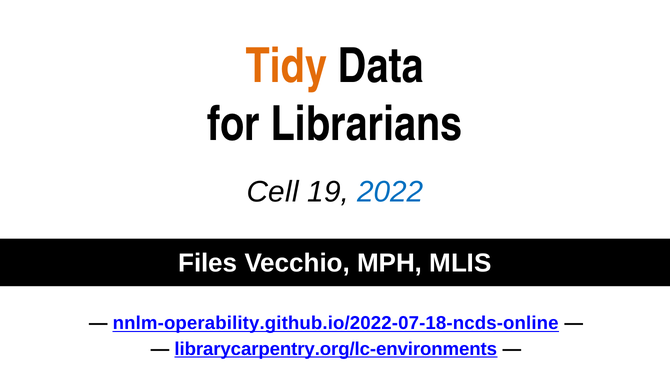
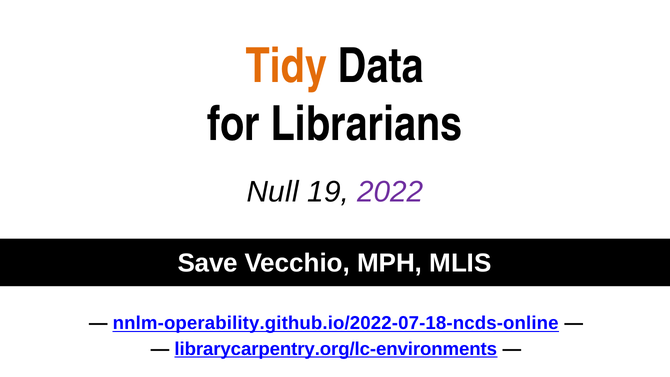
Cell: Cell -> Null
2022 colour: blue -> purple
Files: Files -> Save
